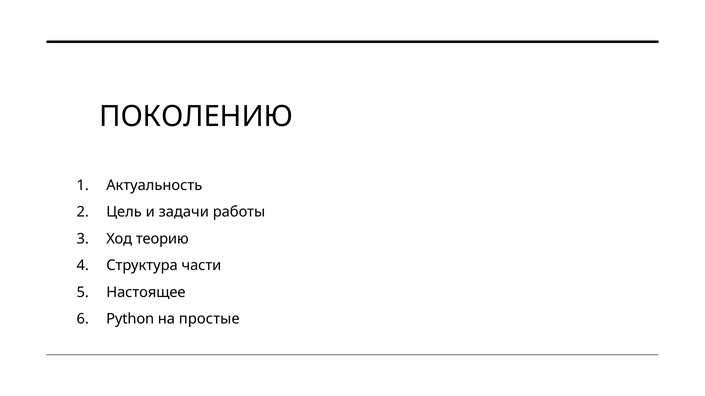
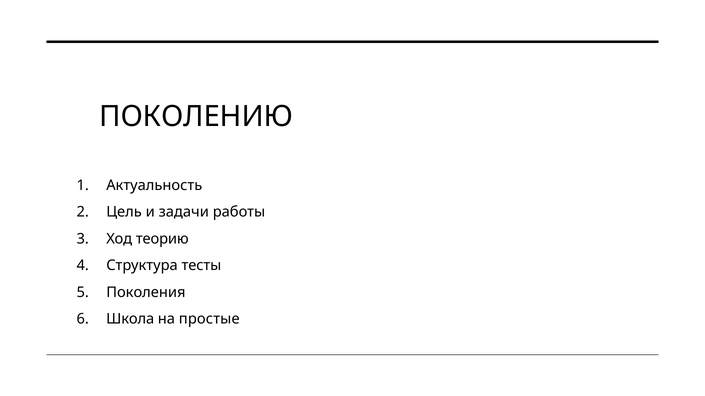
части: части -> тесты
Настоящее: Настоящее -> Поколения
Python: Python -> Школа
